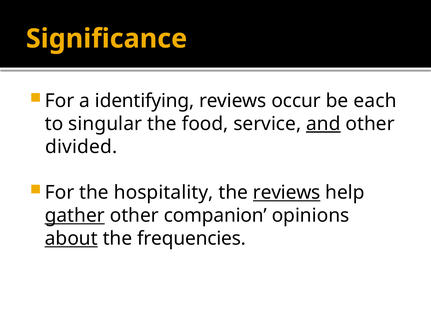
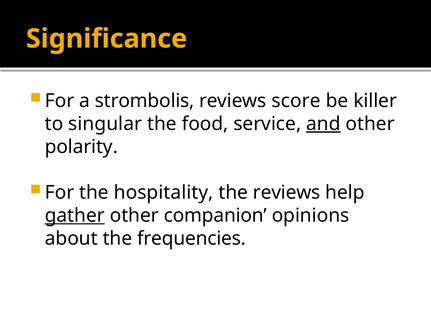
identifying: identifying -> strombolis
occur: occur -> score
each: each -> killer
divided: divided -> polarity
reviews at (287, 193) underline: present -> none
about underline: present -> none
